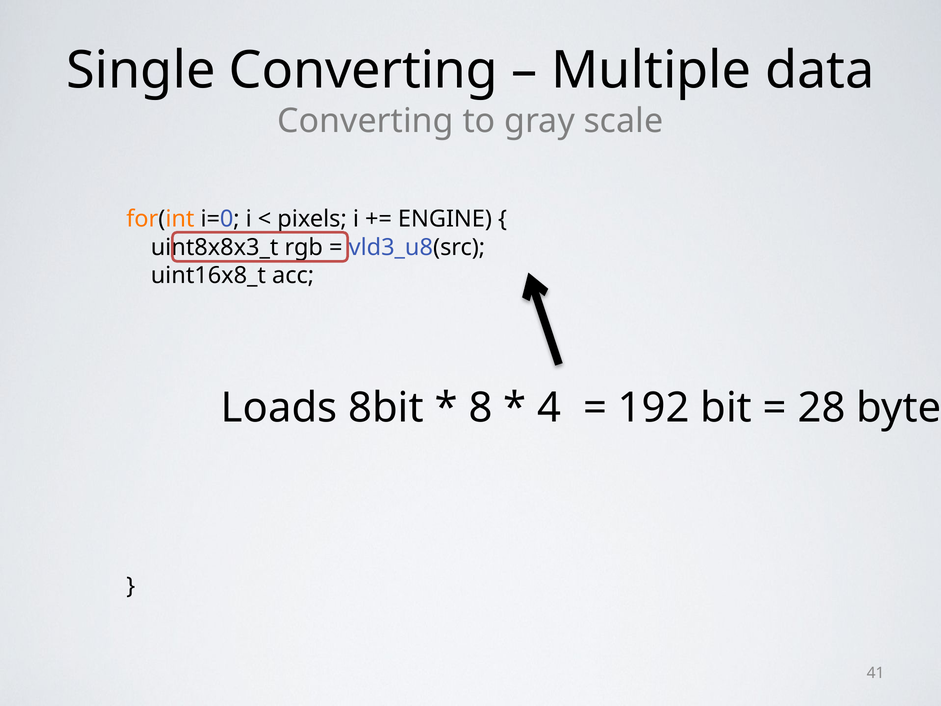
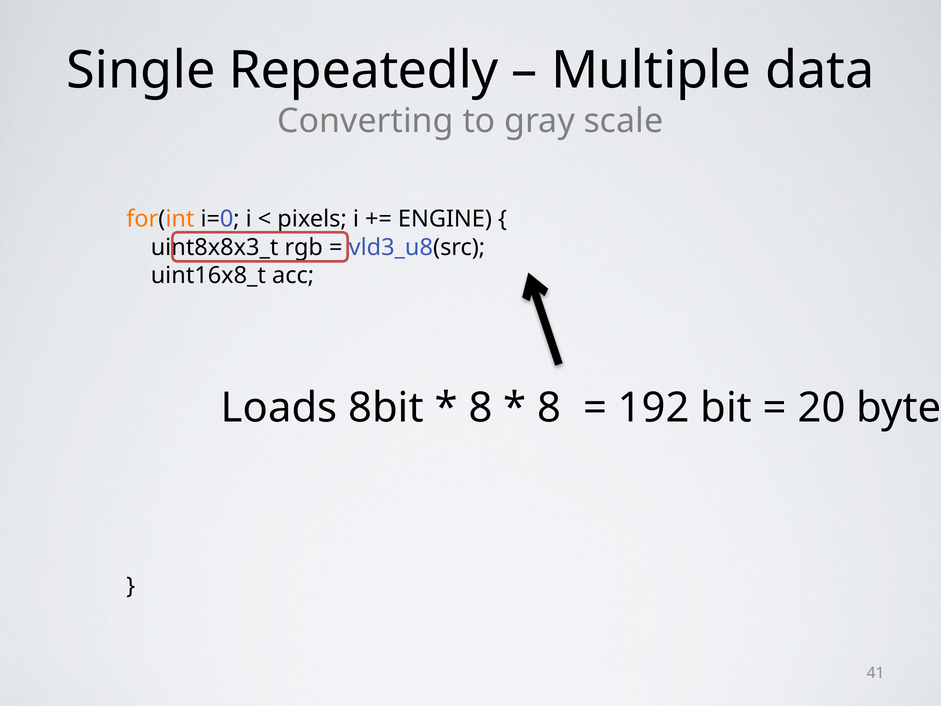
Single Converting: Converting -> Repeatedly
4 at (549, 408): 4 -> 8
28: 28 -> 20
